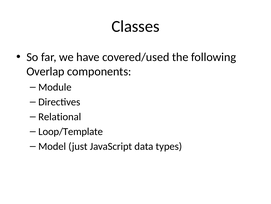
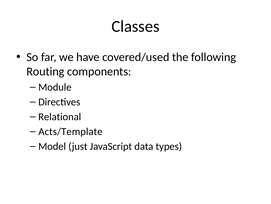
Overlap: Overlap -> Routing
Loop/Template: Loop/Template -> Acts/Template
